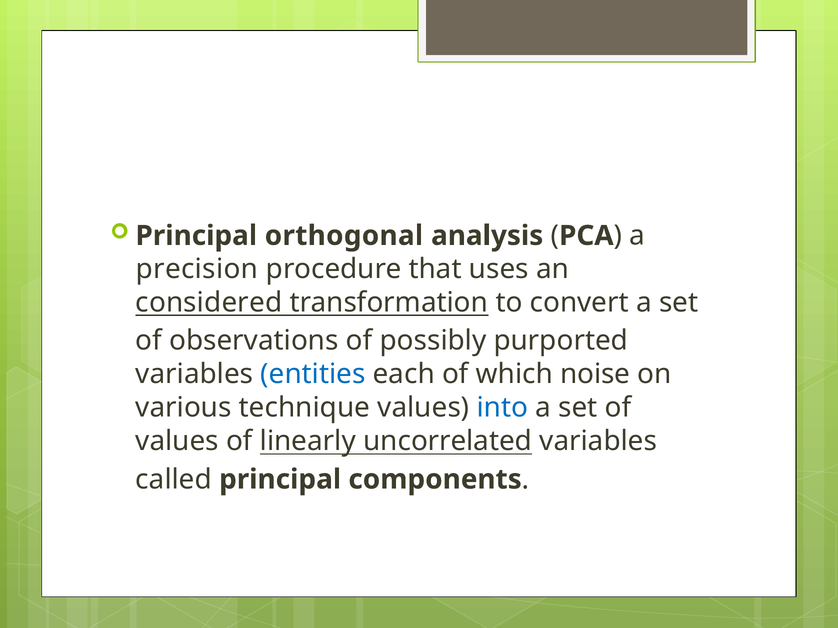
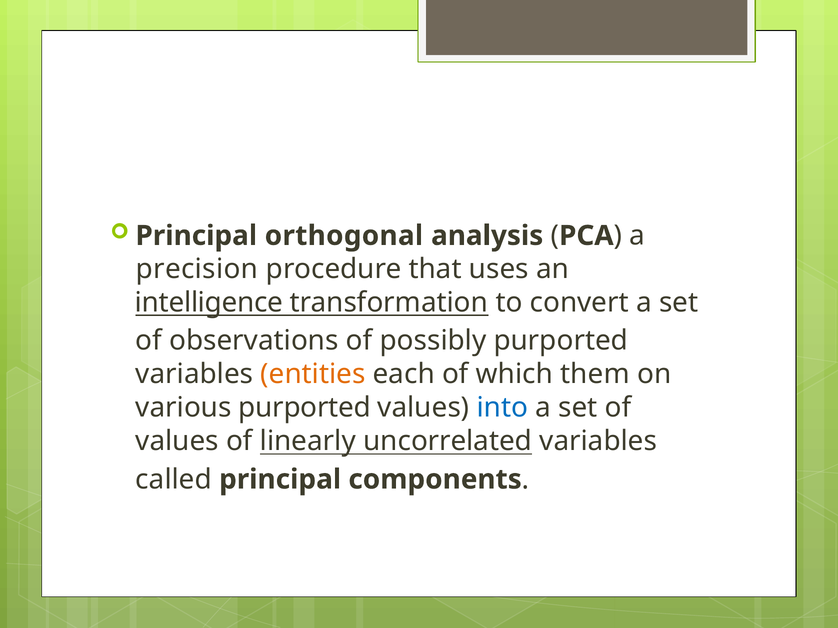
considered: considered -> intelligence
entities colour: blue -> orange
noise: noise -> them
various technique: technique -> purported
